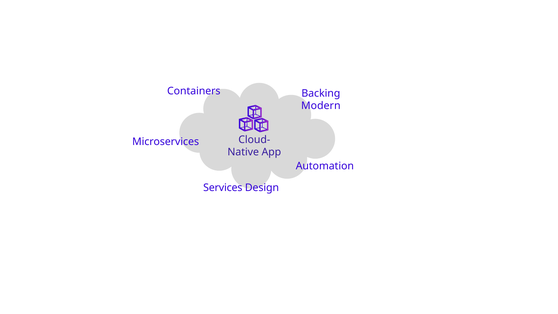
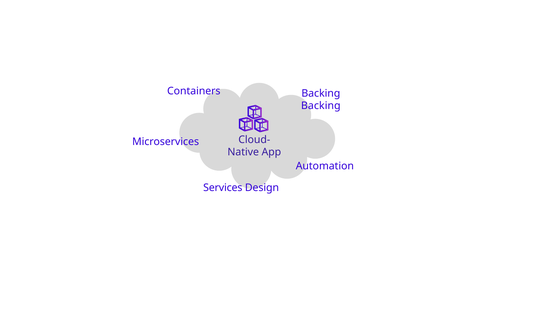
Modern at (321, 106): Modern -> Backing
